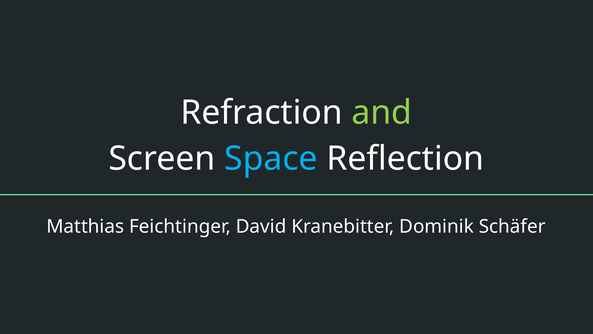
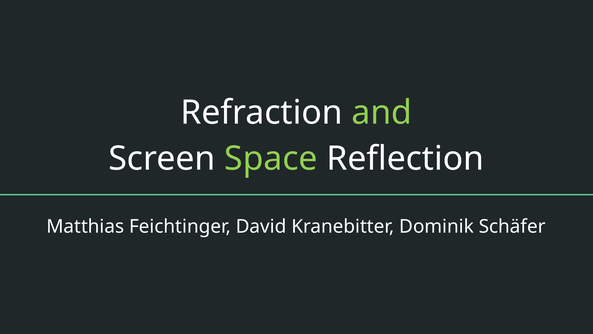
Space colour: light blue -> light green
